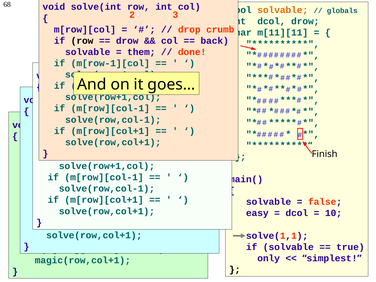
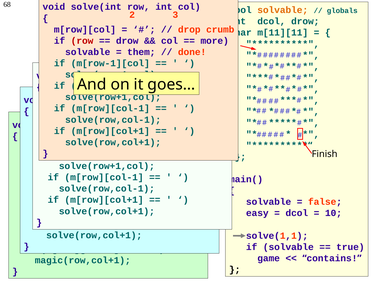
row at (82, 41) colour: black -> red
back: back -> more
only: only -> game
simplest: simplest -> contains
